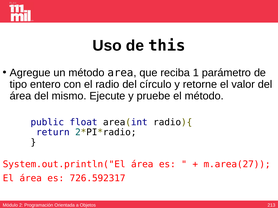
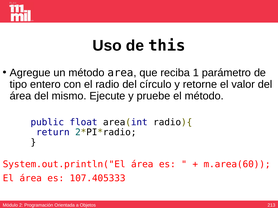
m.area(27: m.area(27 -> m.area(60
726.592317: 726.592317 -> 107.405333
